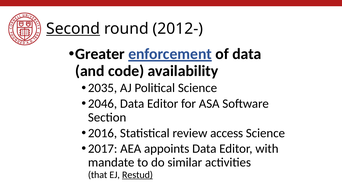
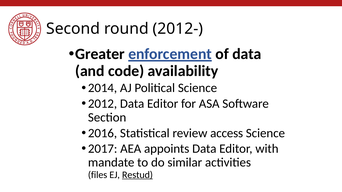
Second underline: present -> none
2035: 2035 -> 2014
2046: 2046 -> 2012
that: that -> files
